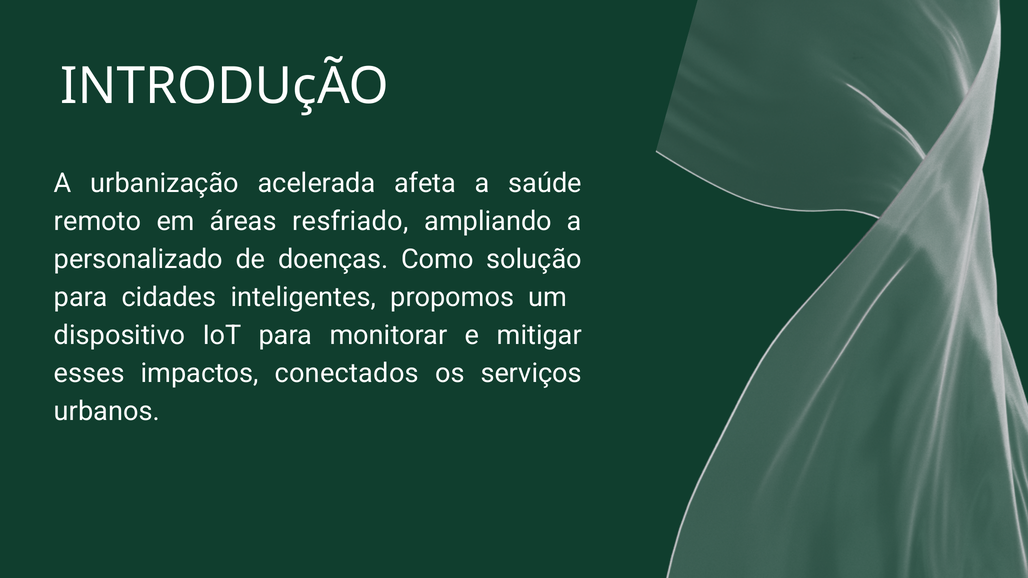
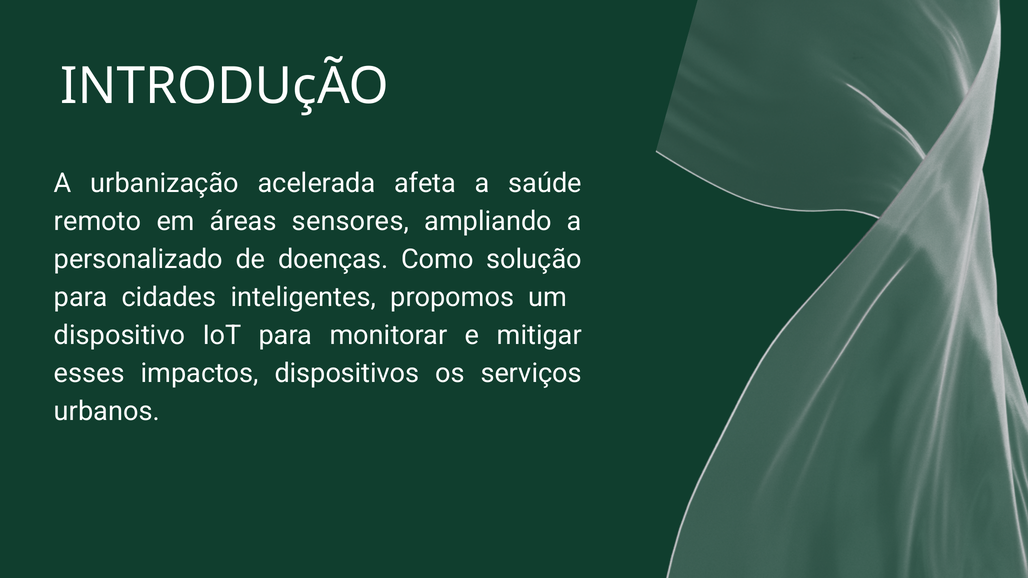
resfriado: resfriado -> sensores
conectados: conectados -> dispositivos
